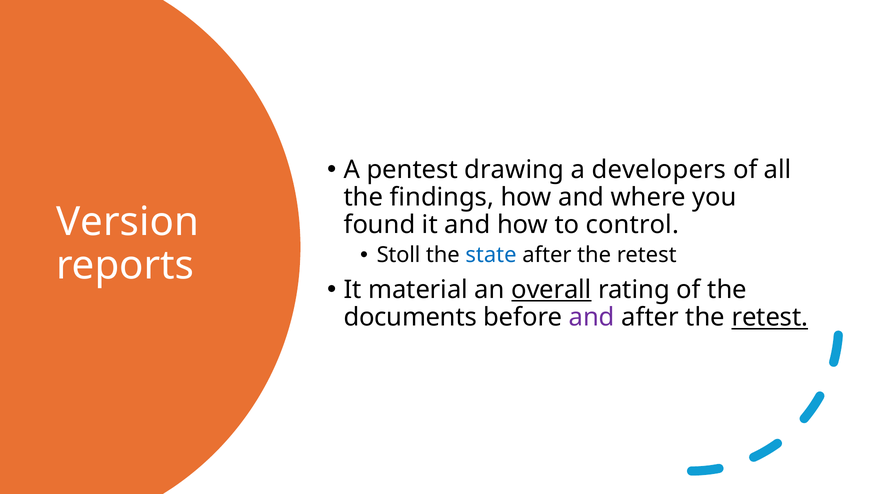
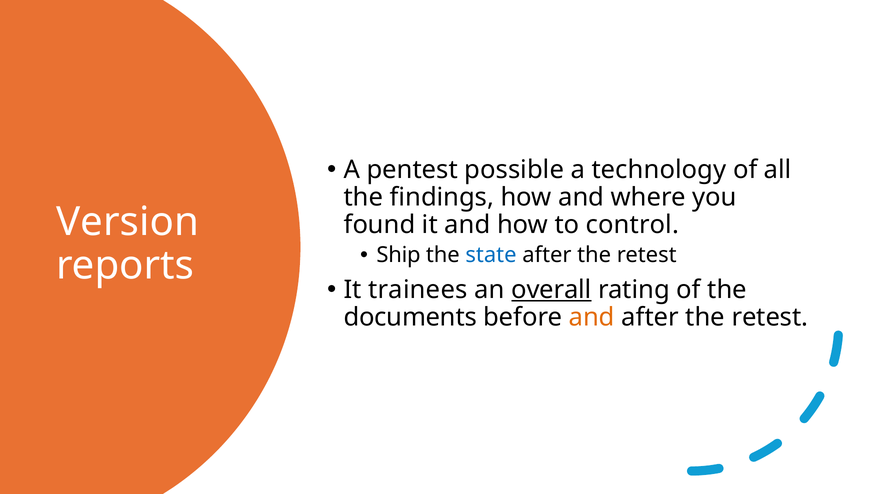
drawing: drawing -> possible
developers: developers -> technology
Stoll: Stoll -> Ship
material: material -> trainees
and at (592, 318) colour: purple -> orange
retest at (770, 318) underline: present -> none
